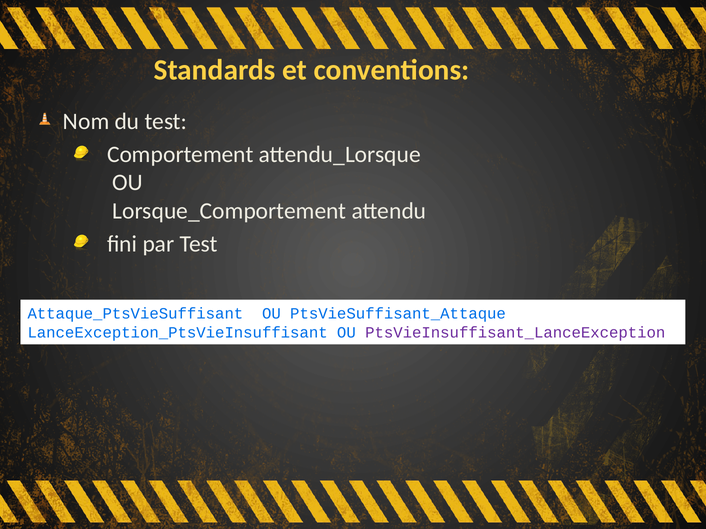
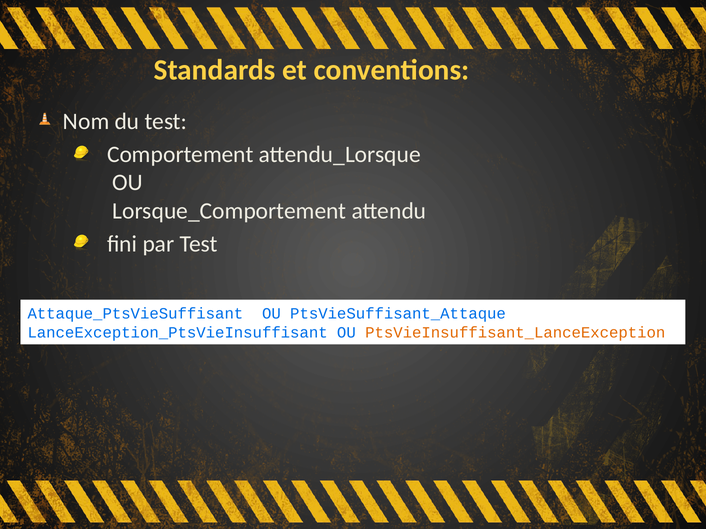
PtsVieInsuffisant_LanceException colour: purple -> orange
